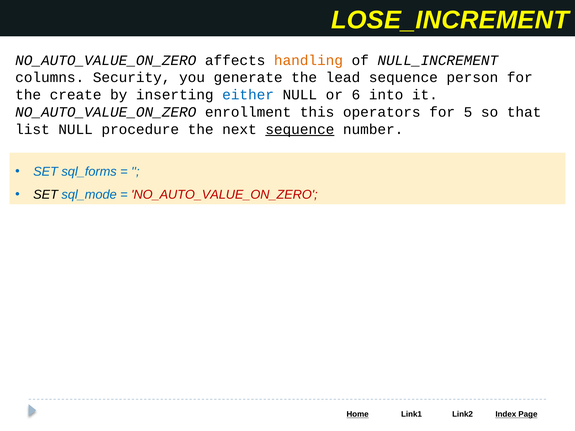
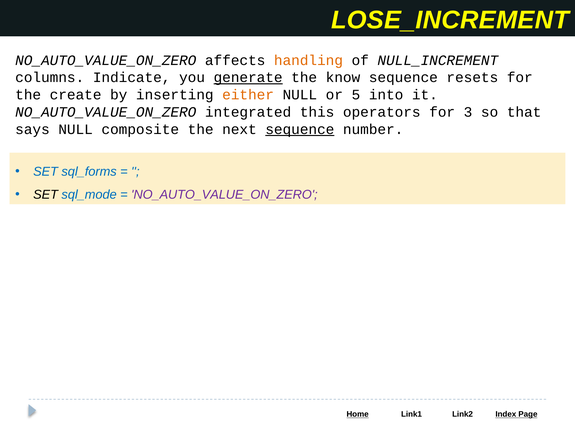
Security: Security -> Indicate
generate underline: none -> present
lead: lead -> know
person: person -> resets
either colour: blue -> orange
6: 6 -> 5
enrollment: enrollment -> integrated
5: 5 -> 3
list: list -> says
procedure: procedure -> composite
NO_AUTO_VALUE_ON_ZERO at (224, 195) colour: red -> purple
